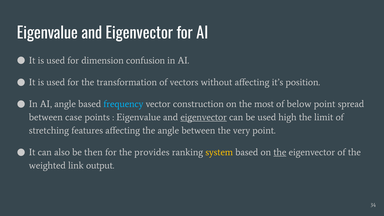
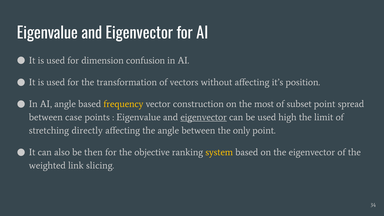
frequency colour: light blue -> yellow
below: below -> subset
features: features -> directly
very: very -> only
provides: provides -> objective
the at (280, 152) underline: present -> none
output: output -> slicing
